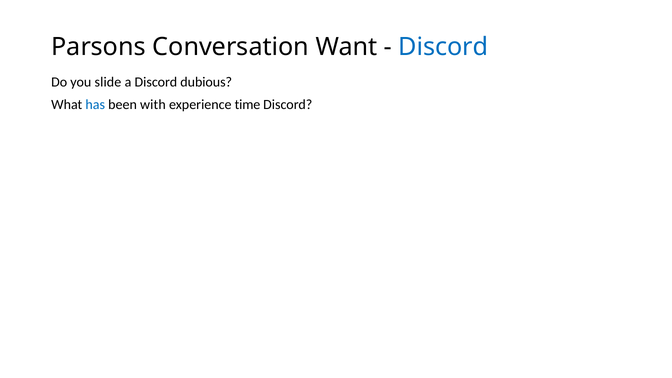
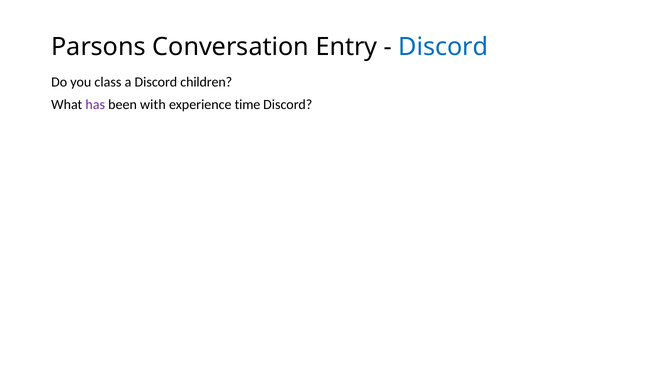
Want: Want -> Entry
slide: slide -> class
dubious: dubious -> children
has colour: blue -> purple
